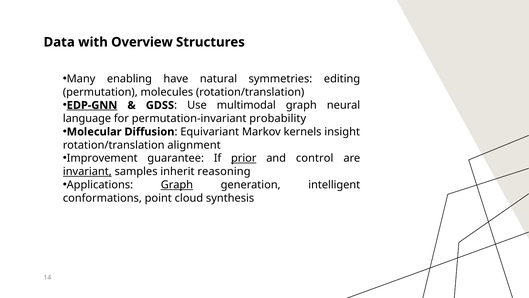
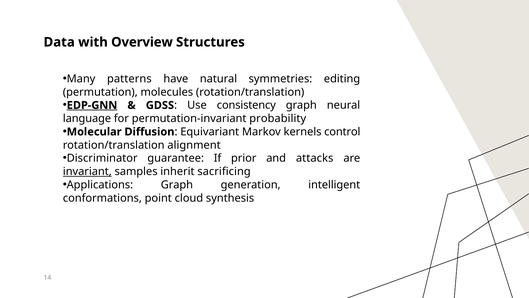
enabling: enabling -> patterns
multimodal: multimodal -> consistency
insight: insight -> control
Improvement: Improvement -> Discriminator
prior underline: present -> none
control: control -> attacks
reasoning: reasoning -> sacrificing
Graph at (177, 185) underline: present -> none
